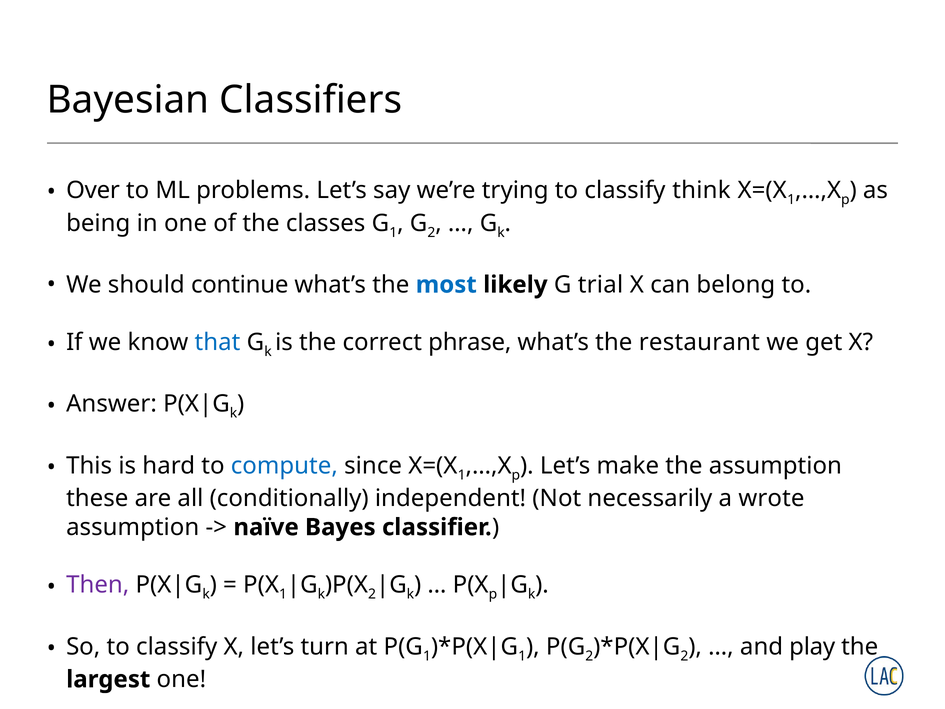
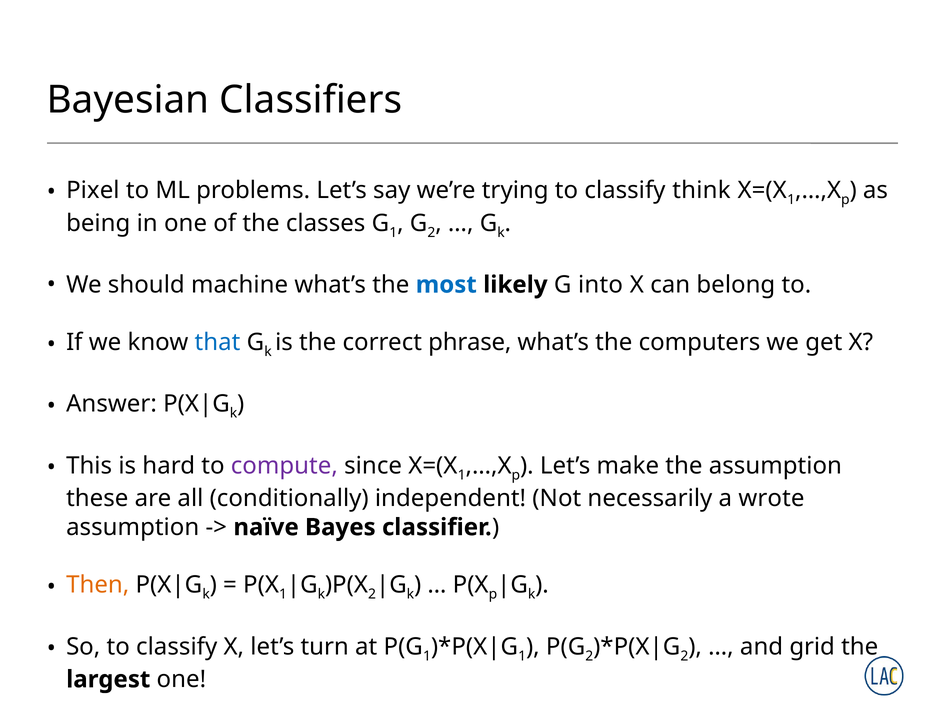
Over: Over -> Pixel
continue: continue -> machine
trial: trial -> into
restaurant: restaurant -> computers
compute colour: blue -> purple
Then colour: purple -> orange
play: play -> grid
